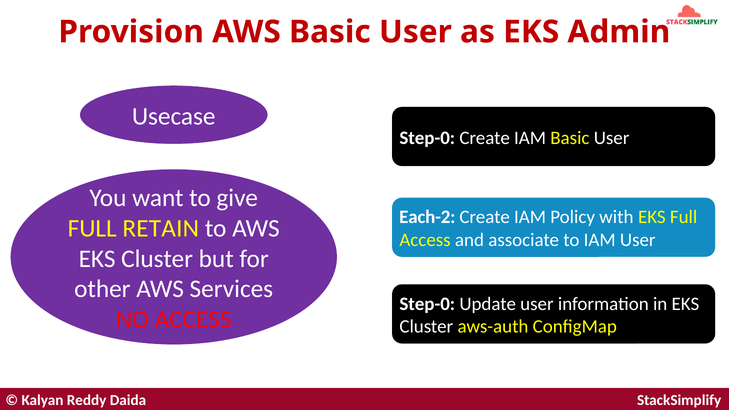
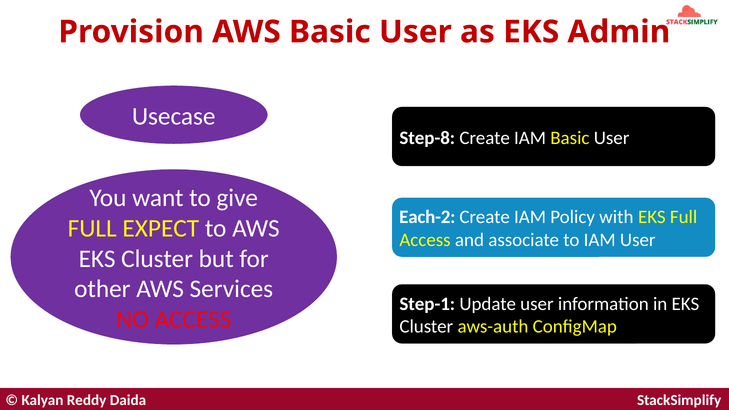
Step-0 at (427, 138): Step-0 -> Step-8
RETAIN: RETAIN -> EXPECT
Step-0 at (427, 304): Step-0 -> Step-1
